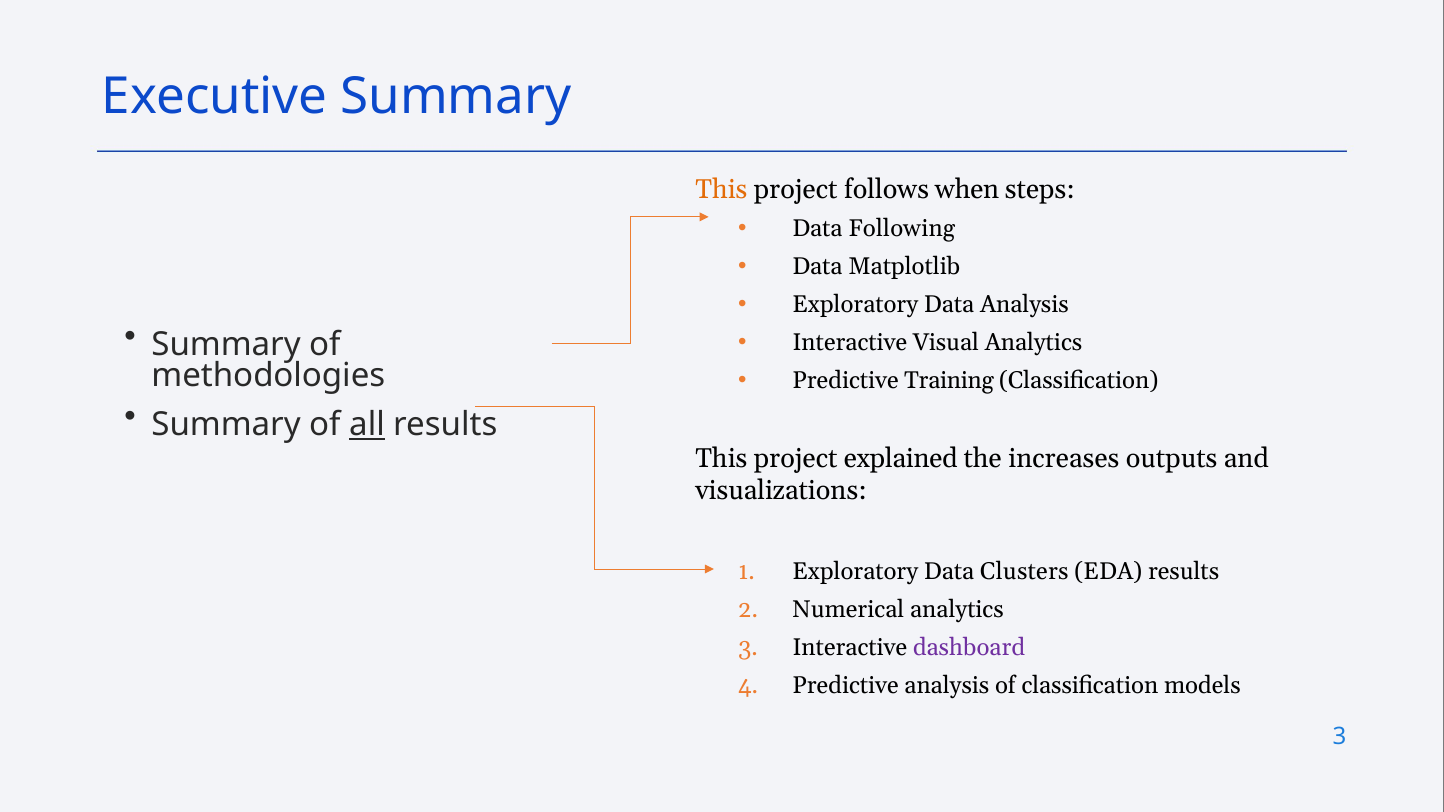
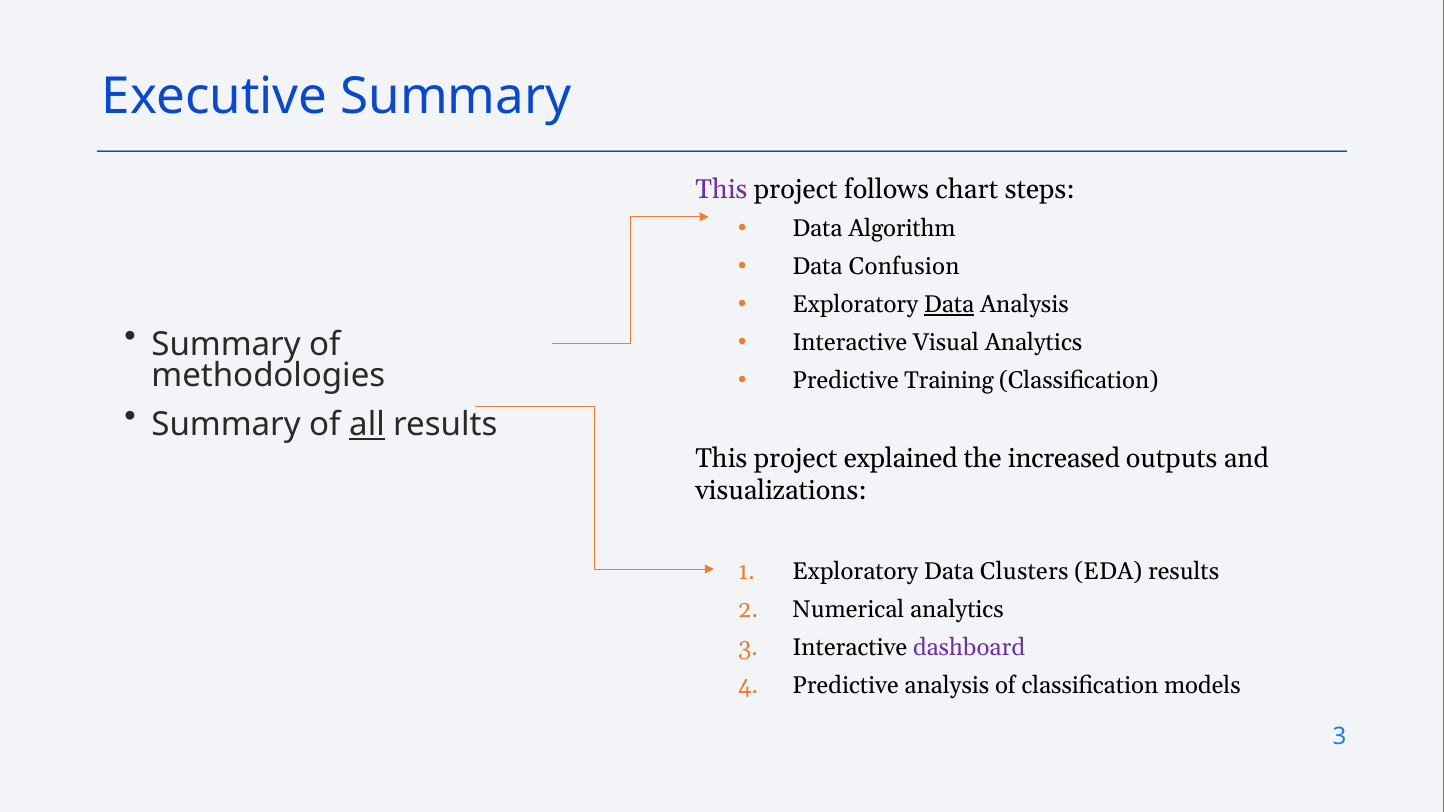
This at (721, 190) colour: orange -> purple
when: when -> chart
Following: Following -> Algorithm
Matplotlib: Matplotlib -> Confusion
Data at (949, 305) underline: none -> present
increases: increases -> increased
